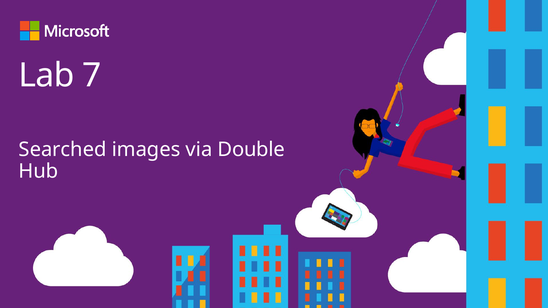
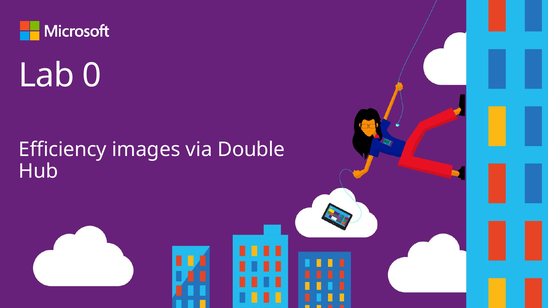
7: 7 -> 0
Searched: Searched -> Efficiency
